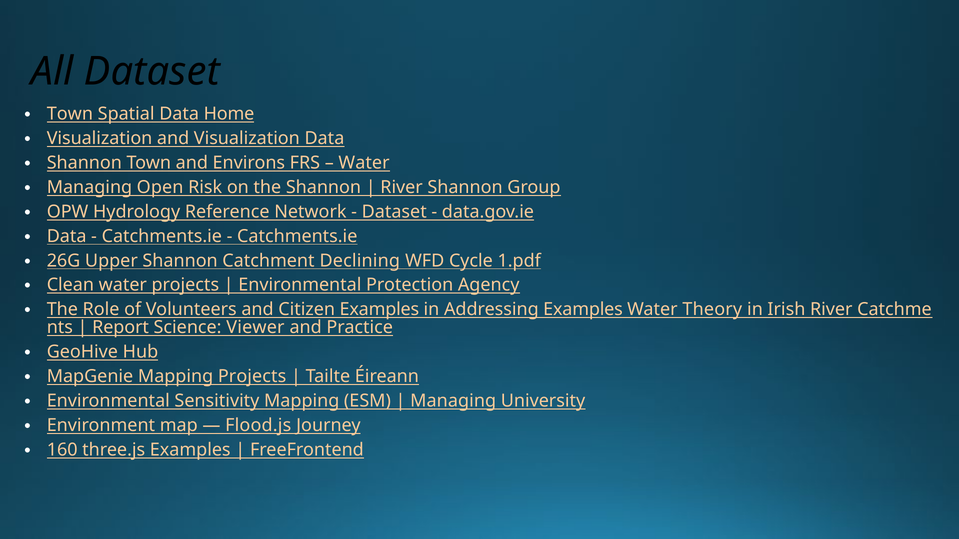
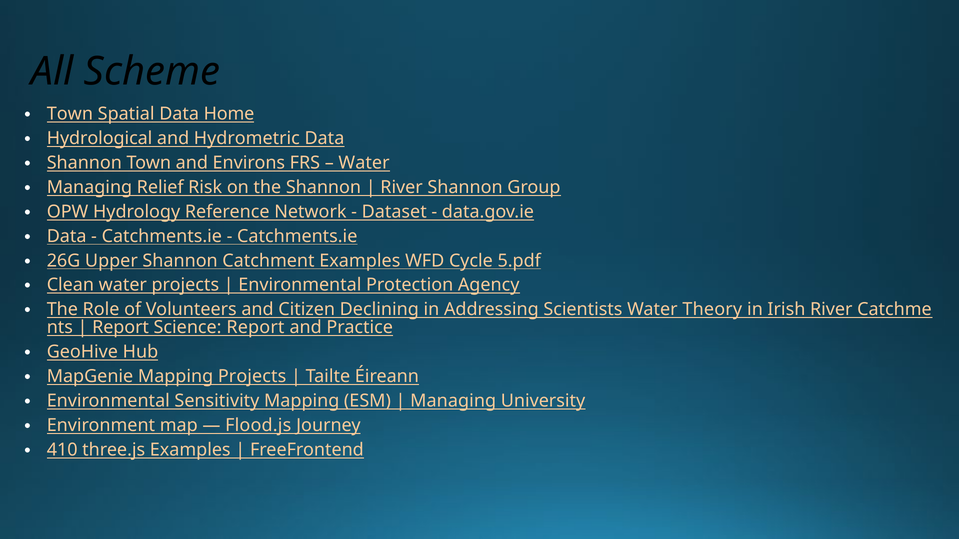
All Dataset: Dataset -> Scheme
Visualization at (100, 138): Visualization -> Hydrological
and Visualization: Visualization -> Hydrometric
Open: Open -> Relief
Catchment Declining: Declining -> Examples
1.pdf: 1.pdf -> 5.pdf
Citizen Examples: Examples -> Declining
Addressing Examples: Examples -> Scientists
Science Viewer: Viewer -> Report
160: 160 -> 410
